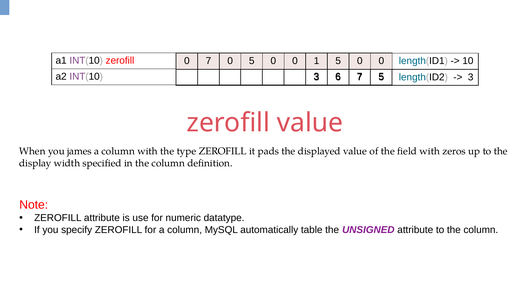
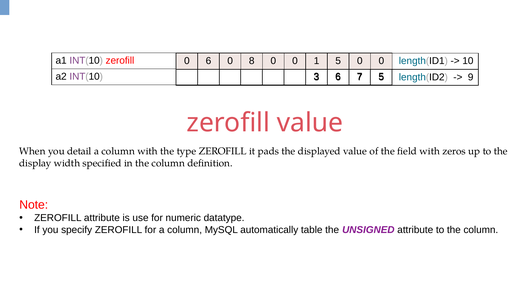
0 7: 7 -> 6
0 5: 5 -> 8
3 at (471, 77): 3 -> 9
james: james -> detail
